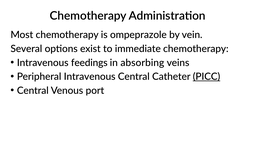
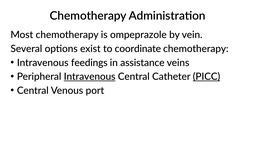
immediate: immediate -> coordinate
absorbing: absorbing -> assistance
Intravenous at (90, 77) underline: none -> present
